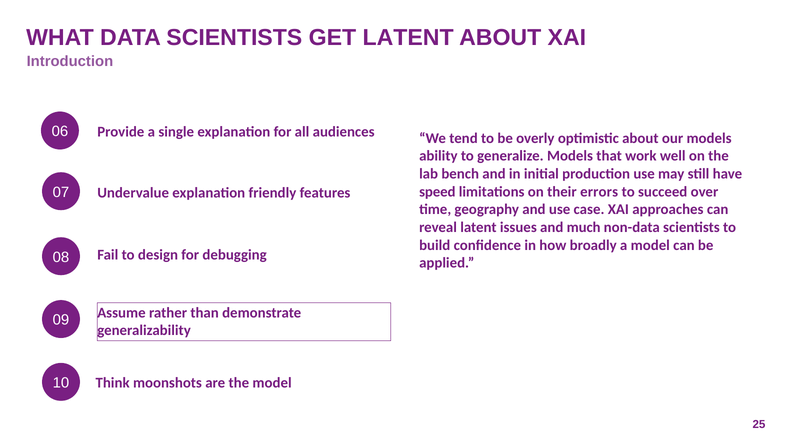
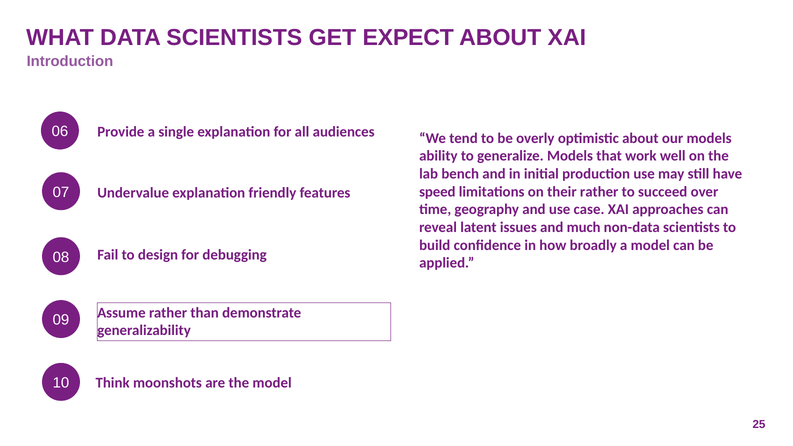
GET LATENT: LATENT -> EXPECT
their errors: errors -> rather
